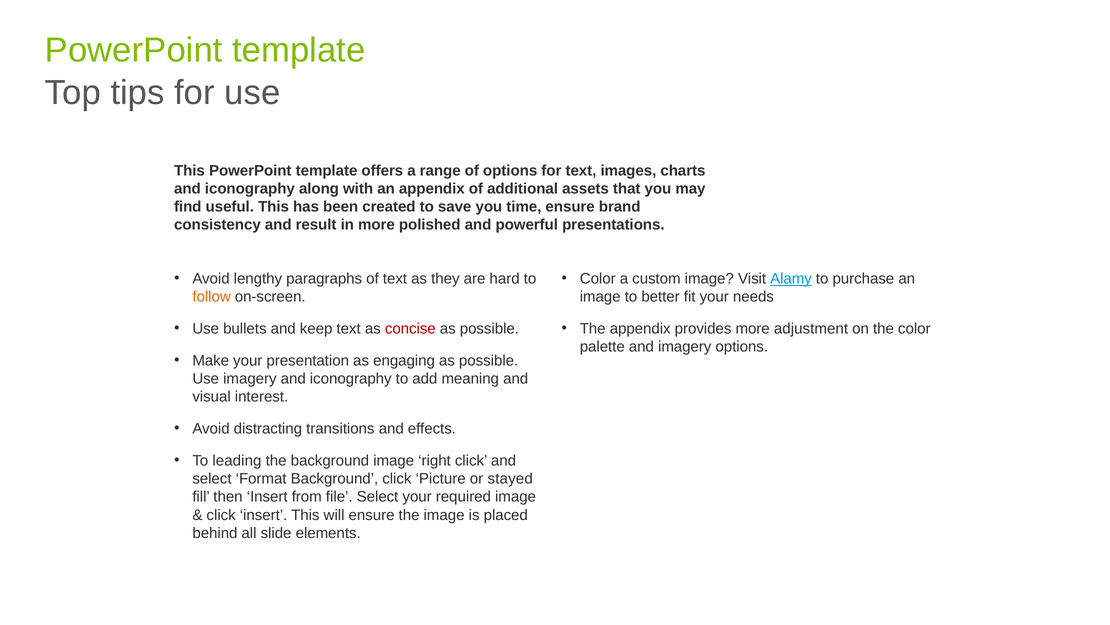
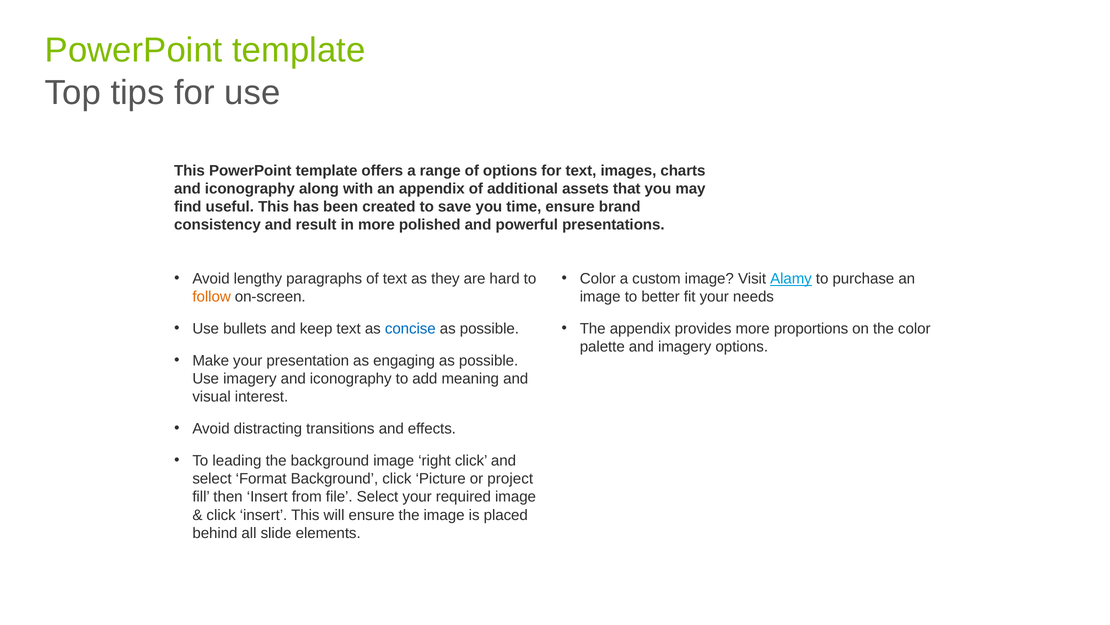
concise colour: red -> blue
adjustment: adjustment -> proportions
stayed: stayed -> project
